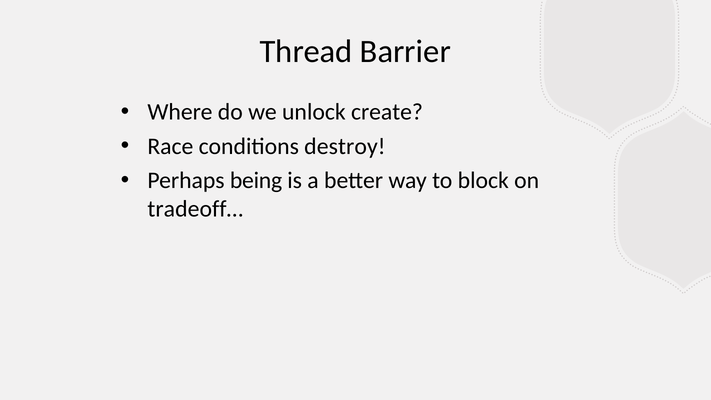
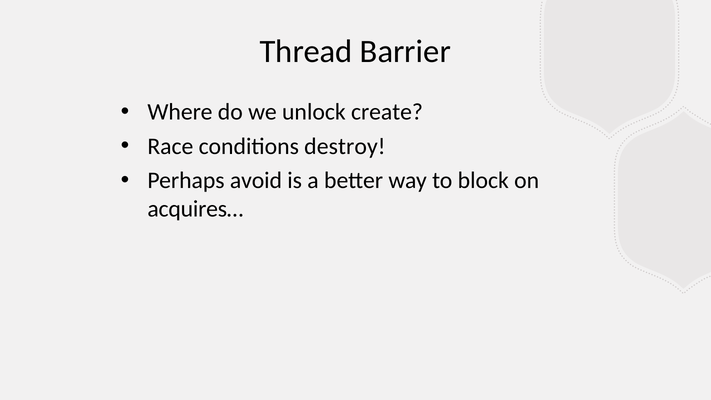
being: being -> avoid
tradeoff…: tradeoff… -> acquires…
